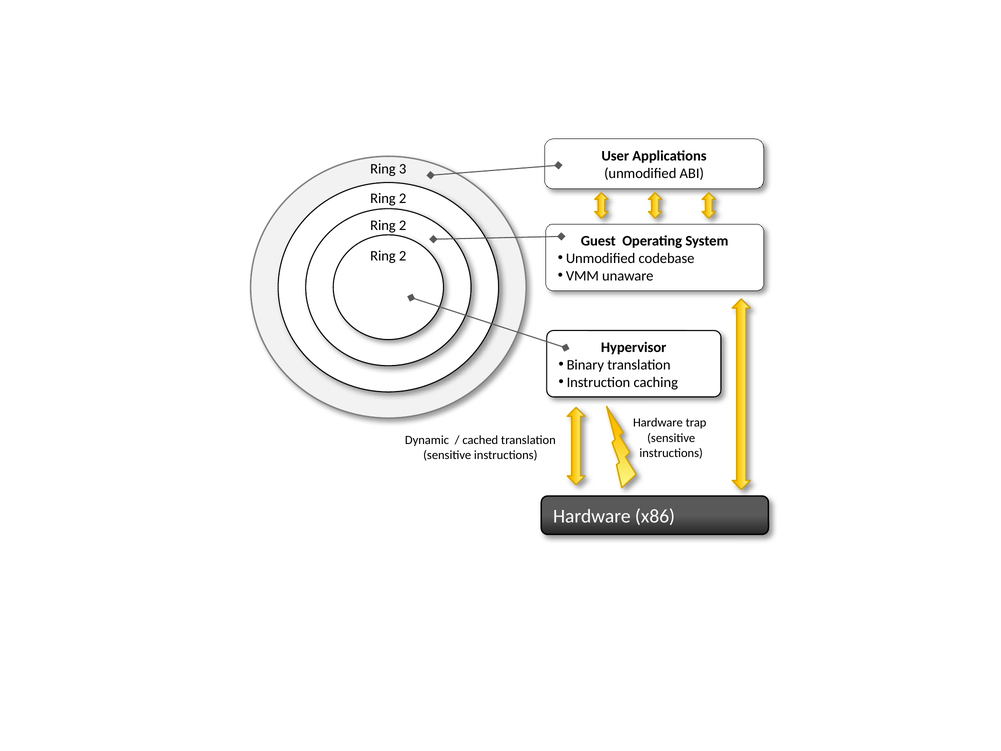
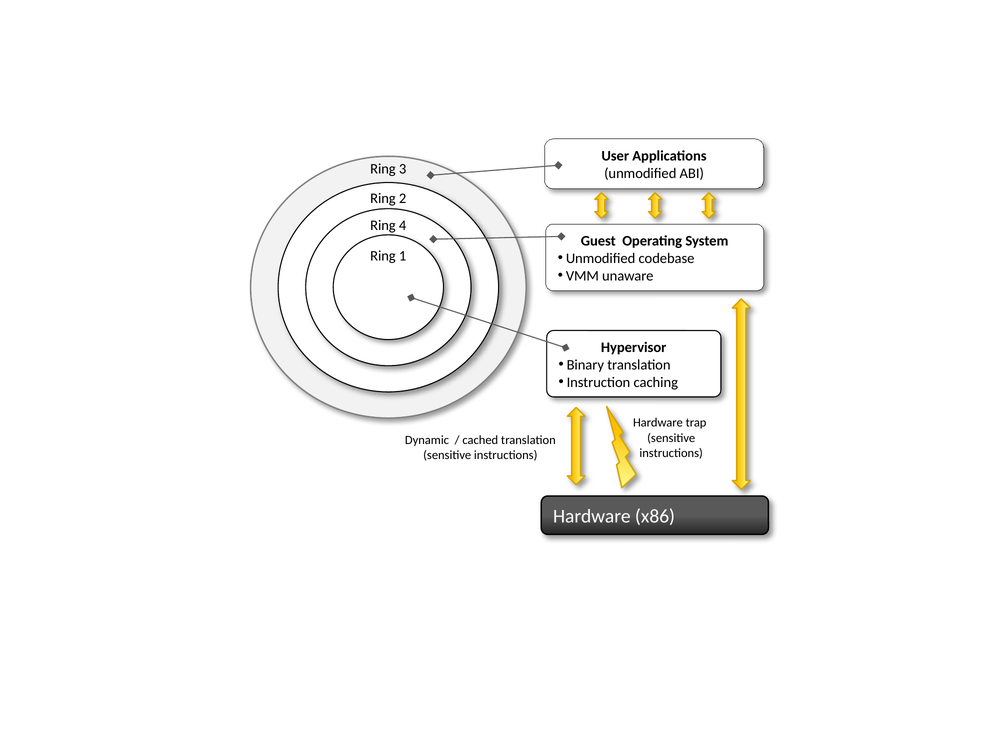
2 at (403, 225): 2 -> 4
2 at (403, 256): 2 -> 1
